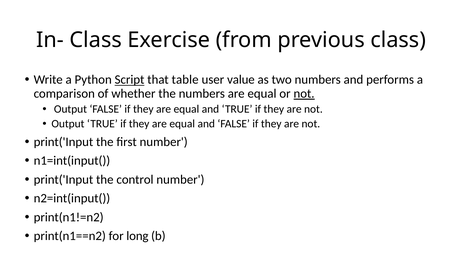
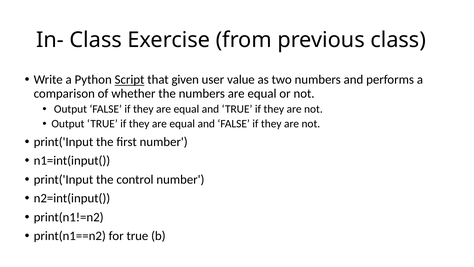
table: table -> given
not at (304, 93) underline: present -> none
for long: long -> true
